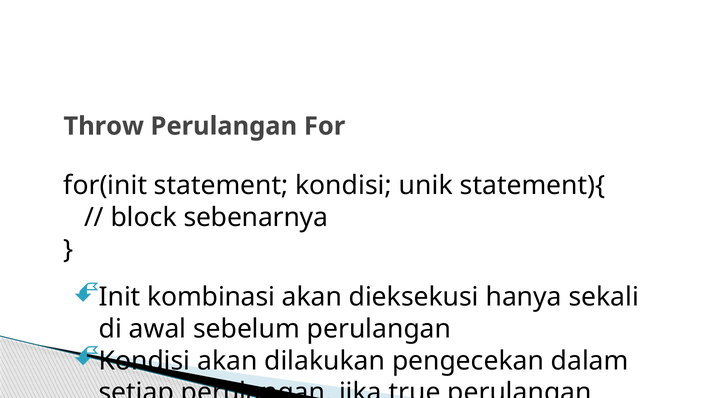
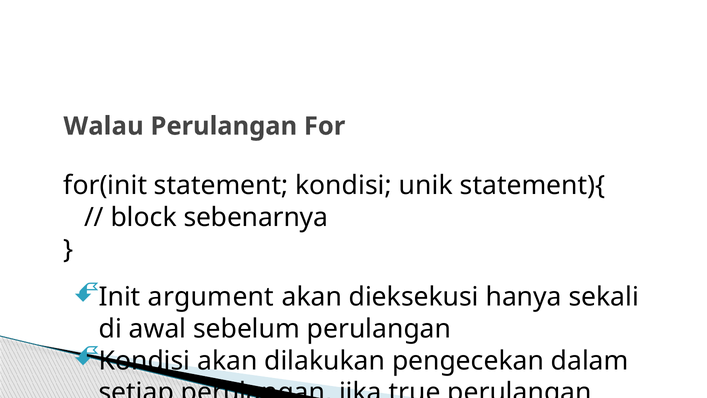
Throw: Throw -> Walau
kombinasi: kombinasi -> argument
